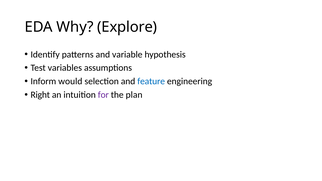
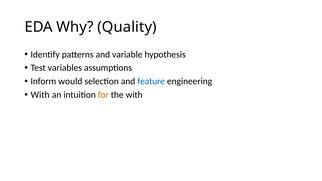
Explore: Explore -> Quality
Right at (40, 95): Right -> With
for colour: purple -> orange
the plan: plan -> with
